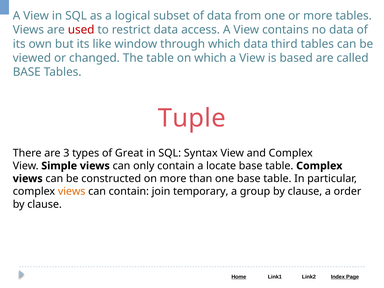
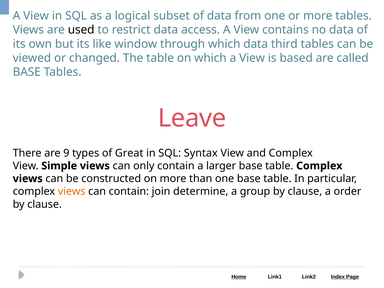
used colour: red -> black
Tuple: Tuple -> Leave
3: 3 -> 9
locate: locate -> larger
temporary: temporary -> determine
